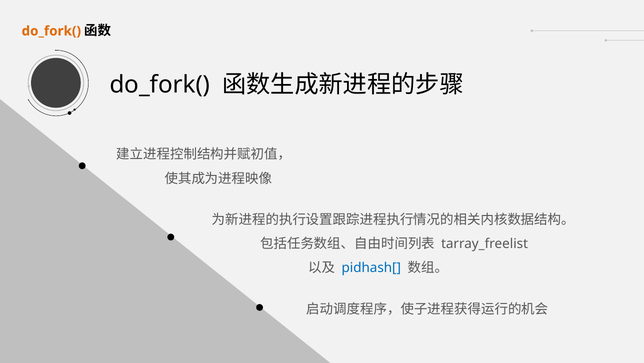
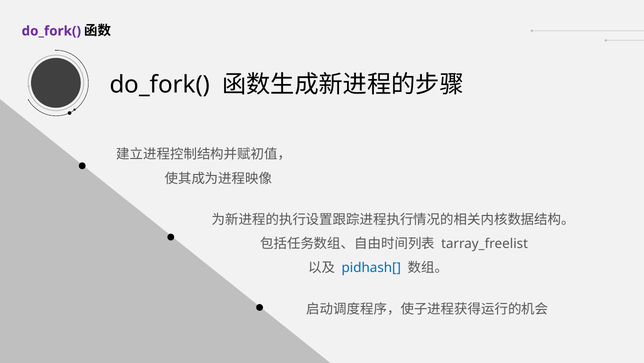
do_fork( at (51, 31) colour: orange -> purple
